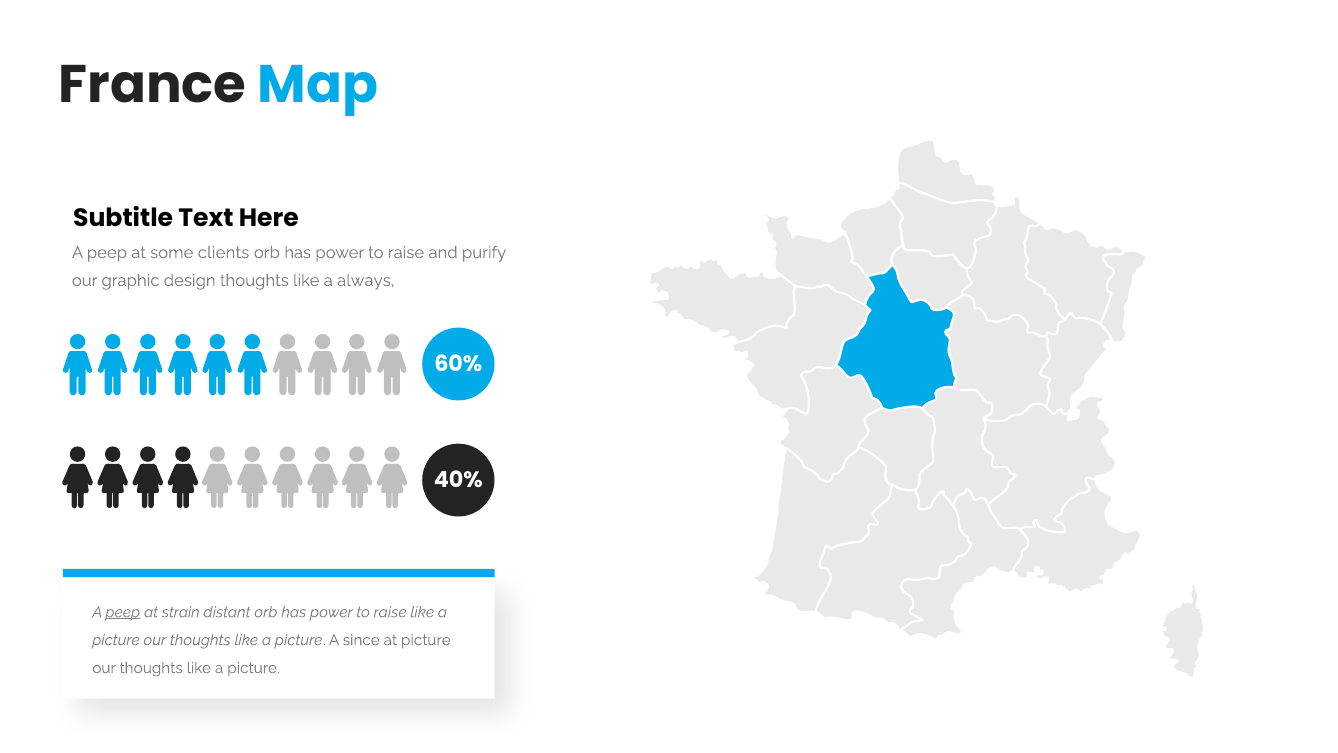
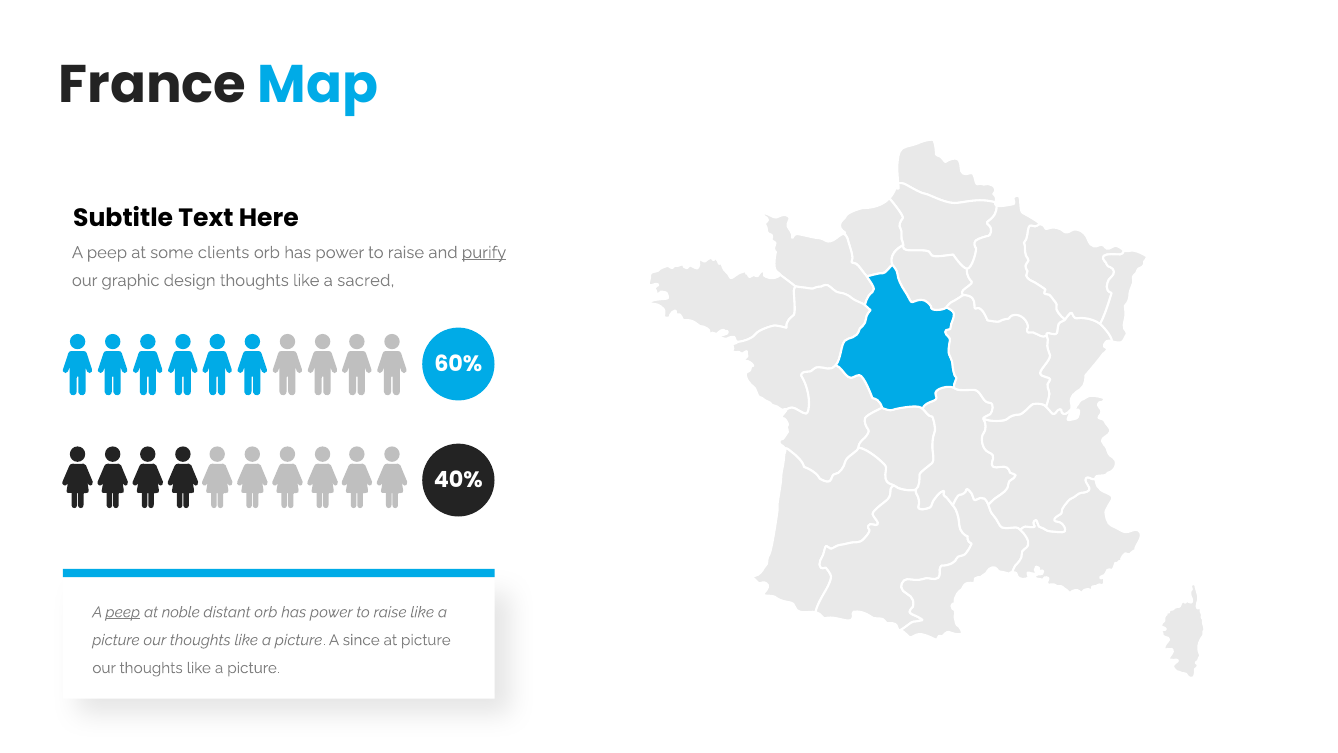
purify underline: none -> present
always: always -> sacred
strain: strain -> noble
